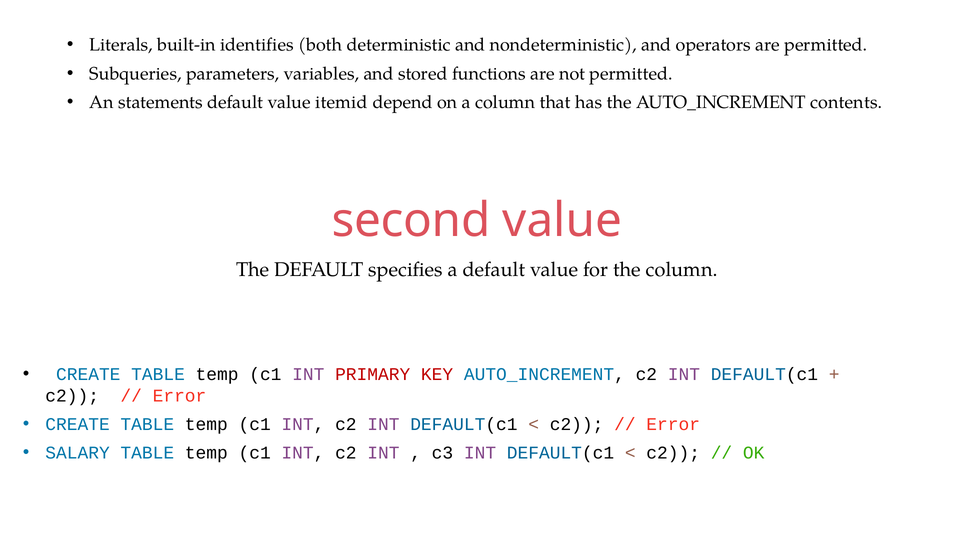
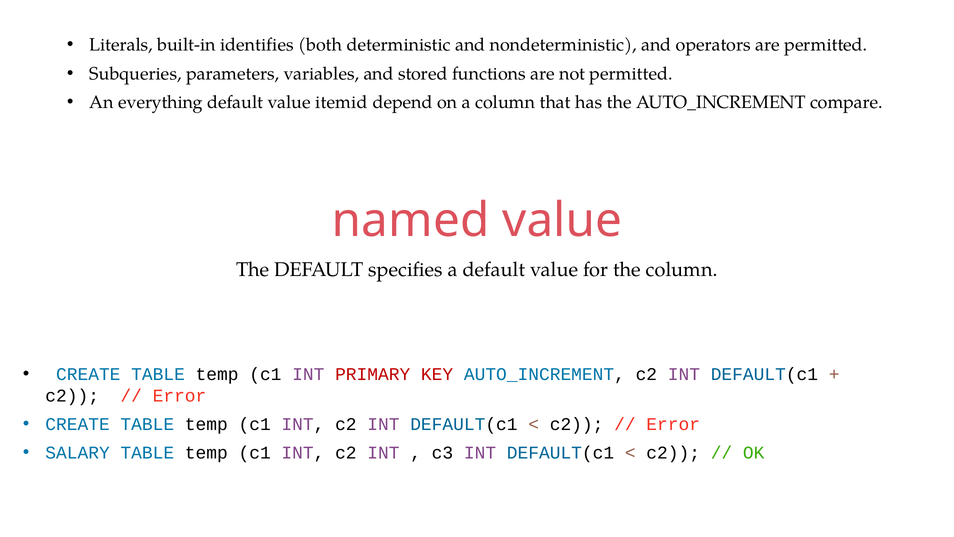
statements: statements -> everything
contents: contents -> compare
second: second -> named
